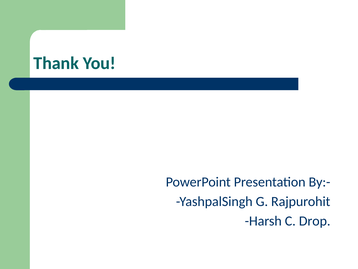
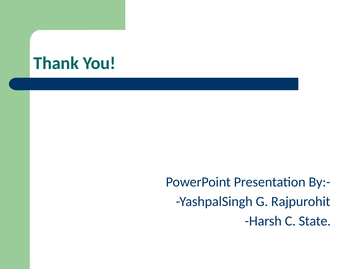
Drop: Drop -> State
